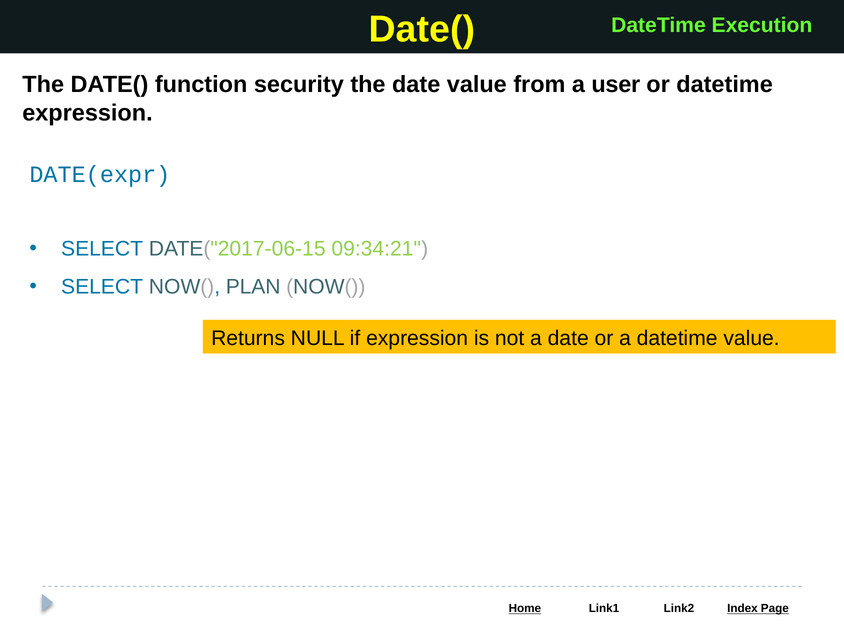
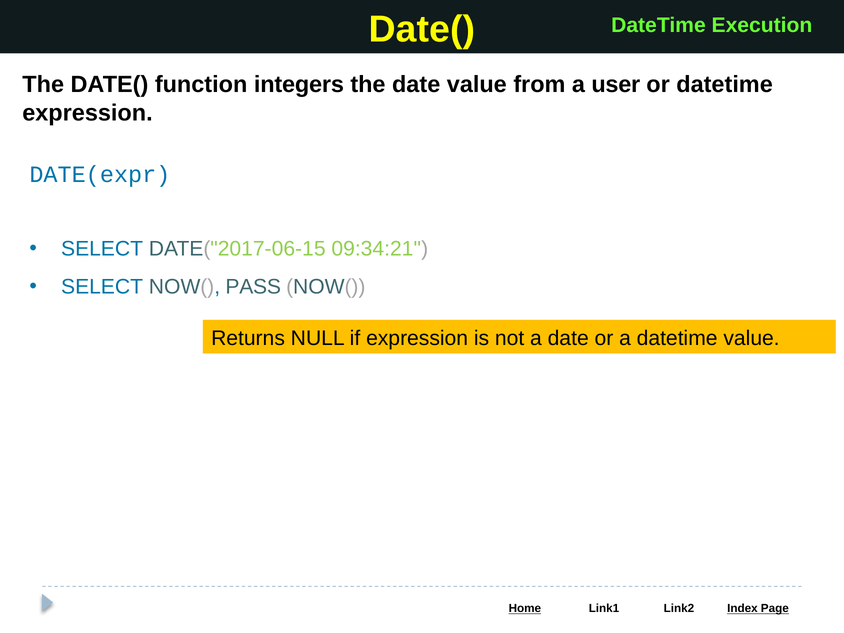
security: security -> integers
PLAN: PLAN -> PASS
